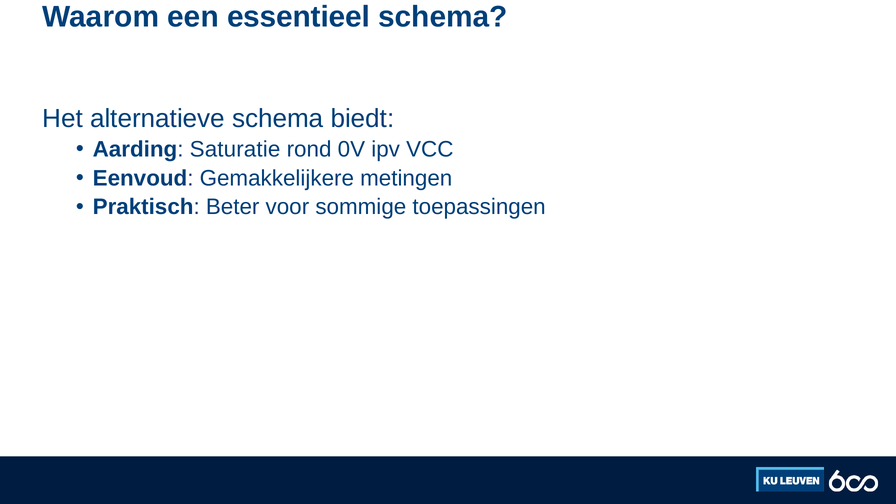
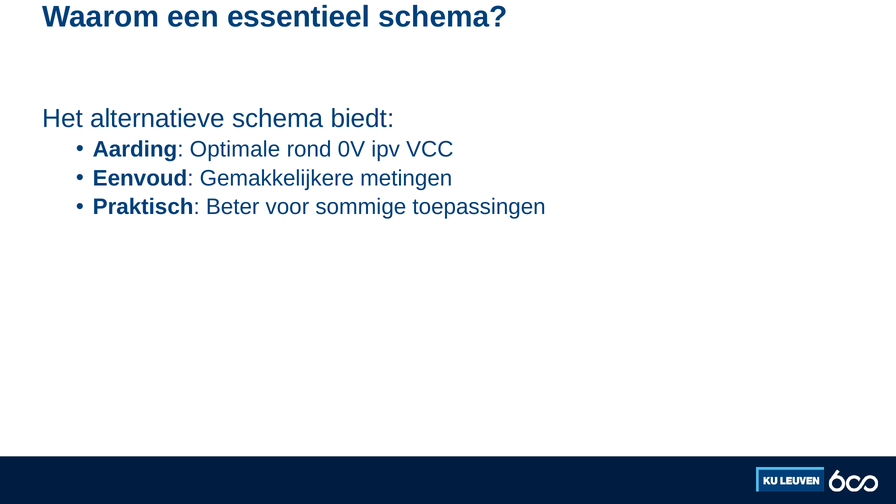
Saturatie: Saturatie -> Optimale
